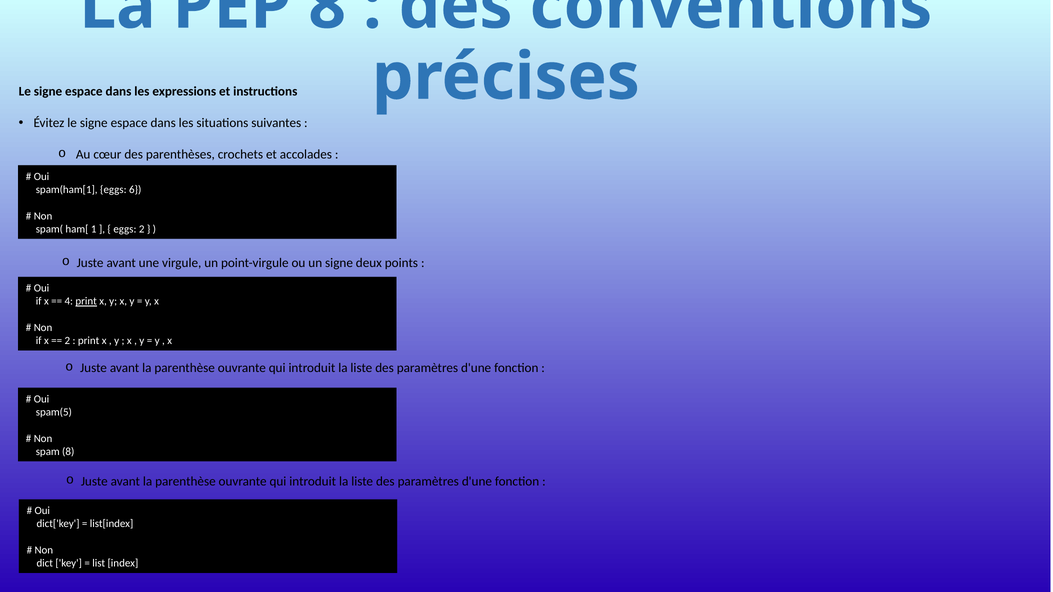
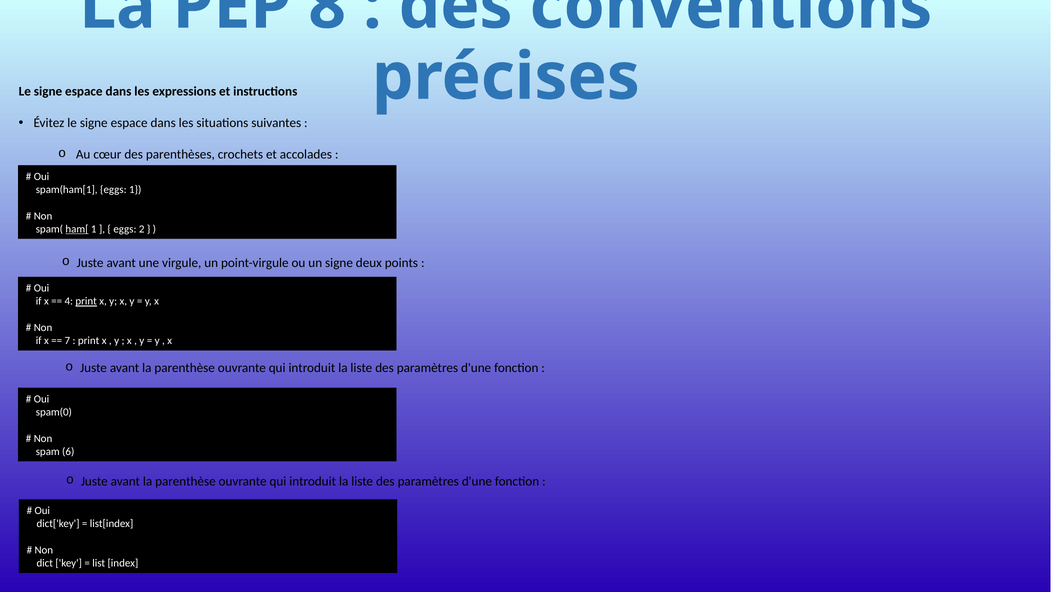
eggs 6: 6 -> 1
ham[ underline: none -> present
2 at (67, 341): 2 -> 7
spam(5: spam(5 -> spam(0
spam 8: 8 -> 6
